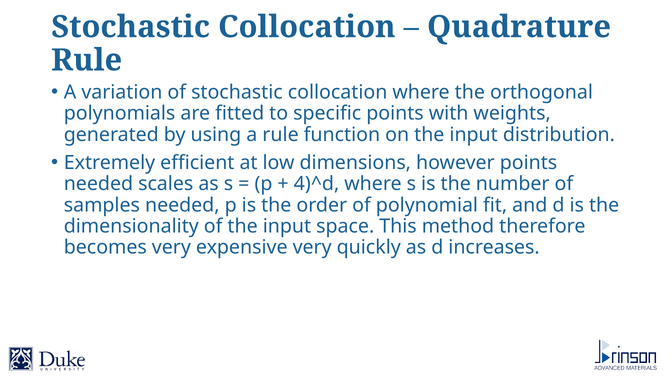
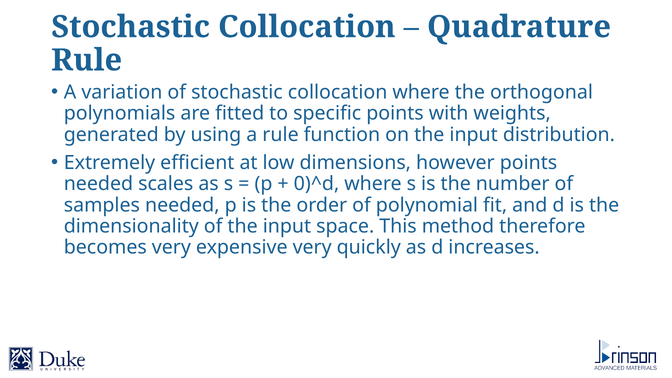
4)^d: 4)^d -> 0)^d
